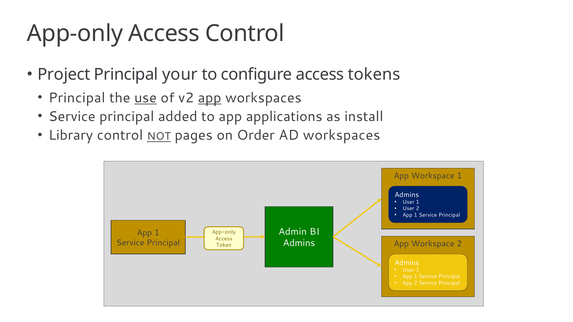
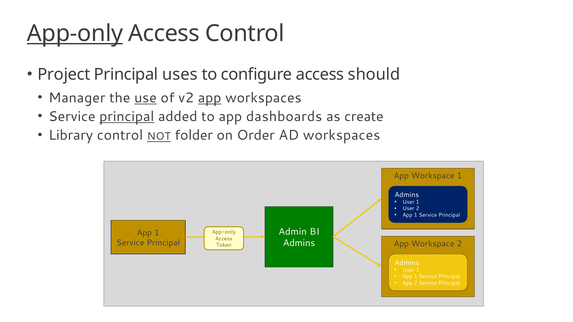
App-only at (75, 34) underline: none -> present
your: your -> uses
tokens: tokens -> should
Principal at (77, 98): Principal -> Manager
principal at (127, 117) underline: none -> present
applications: applications -> dashboards
install: install -> create
pages: pages -> folder
